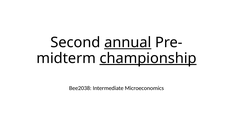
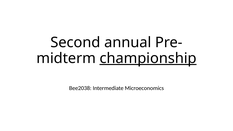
annual underline: present -> none
